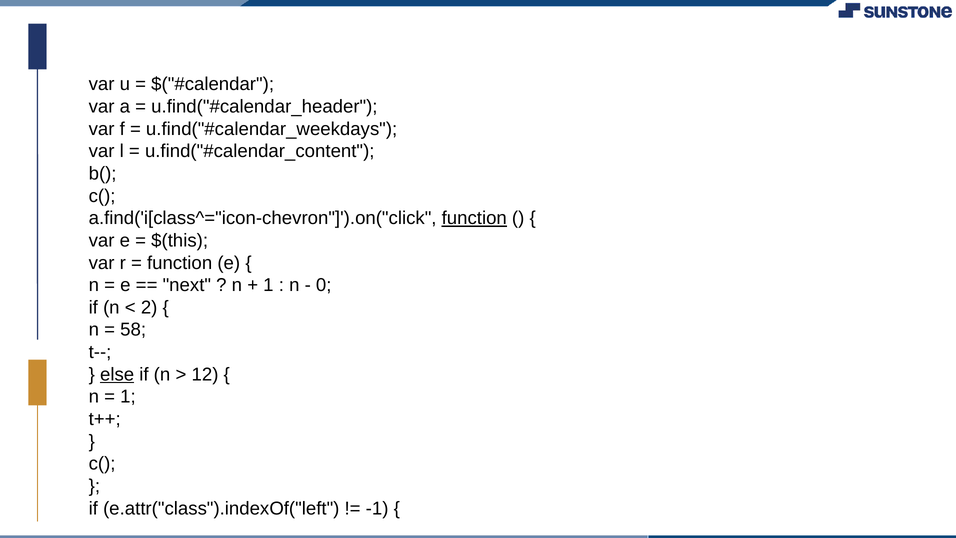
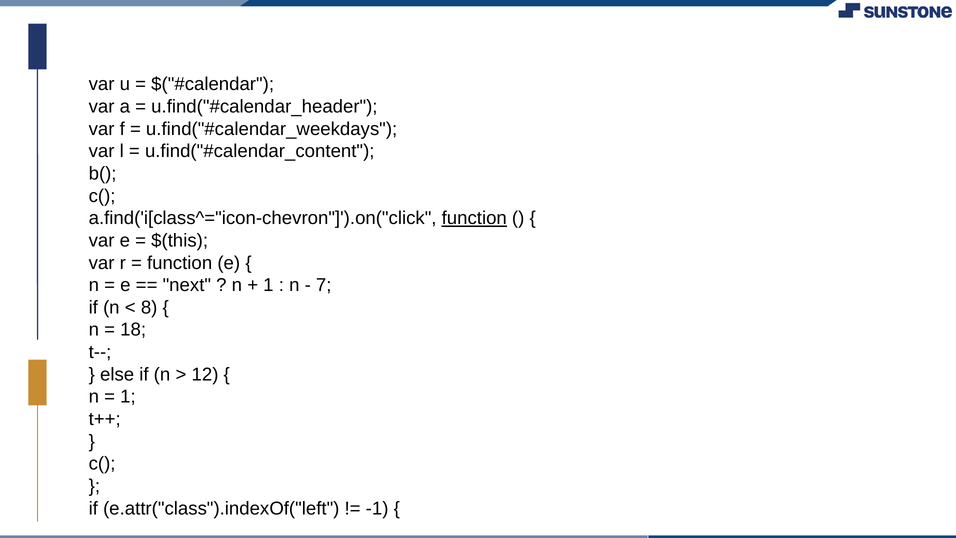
0: 0 -> 7
2: 2 -> 8
58: 58 -> 18
else underline: present -> none
